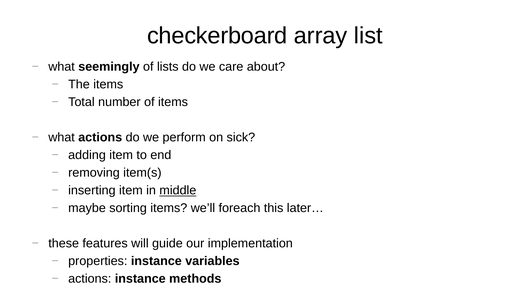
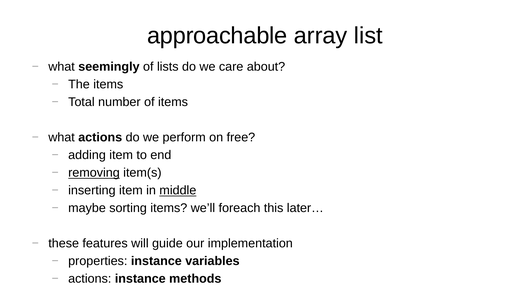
checkerboard: checkerboard -> approachable
sick: sick -> free
removing underline: none -> present
